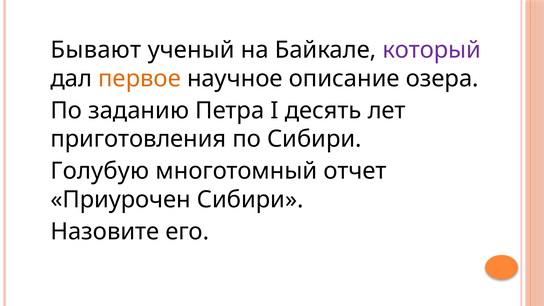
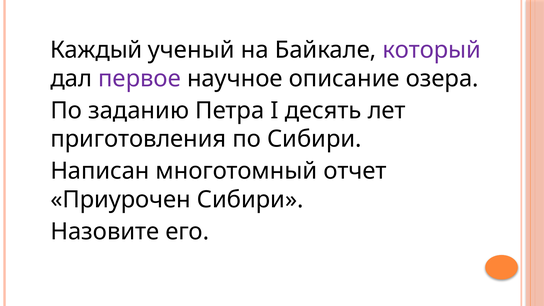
Бывают: Бывают -> Каждый
первое colour: orange -> purple
Голубую: Голубую -> Написан
